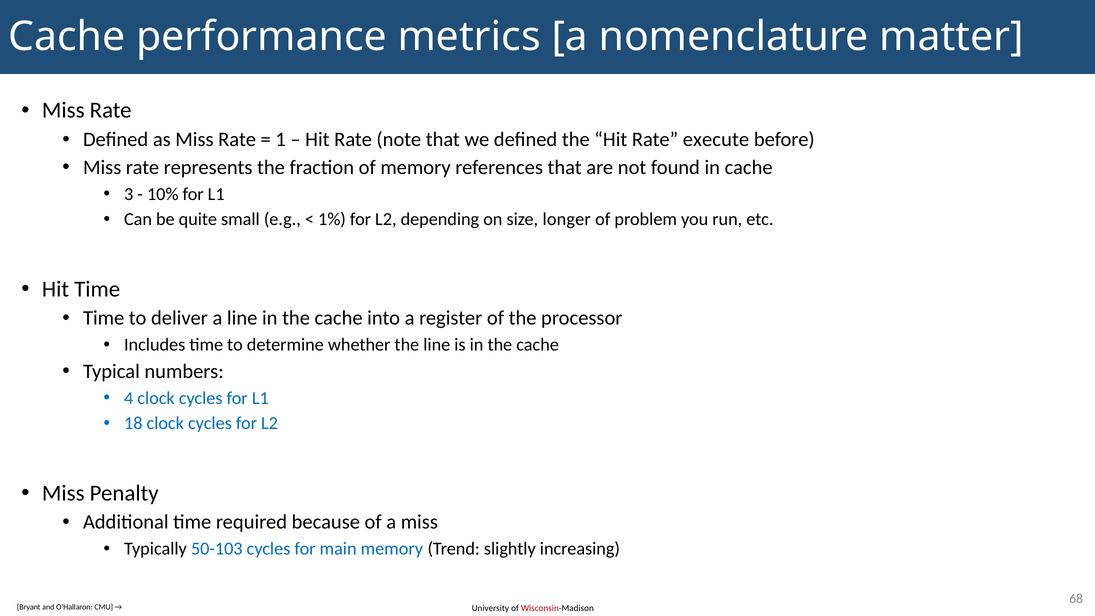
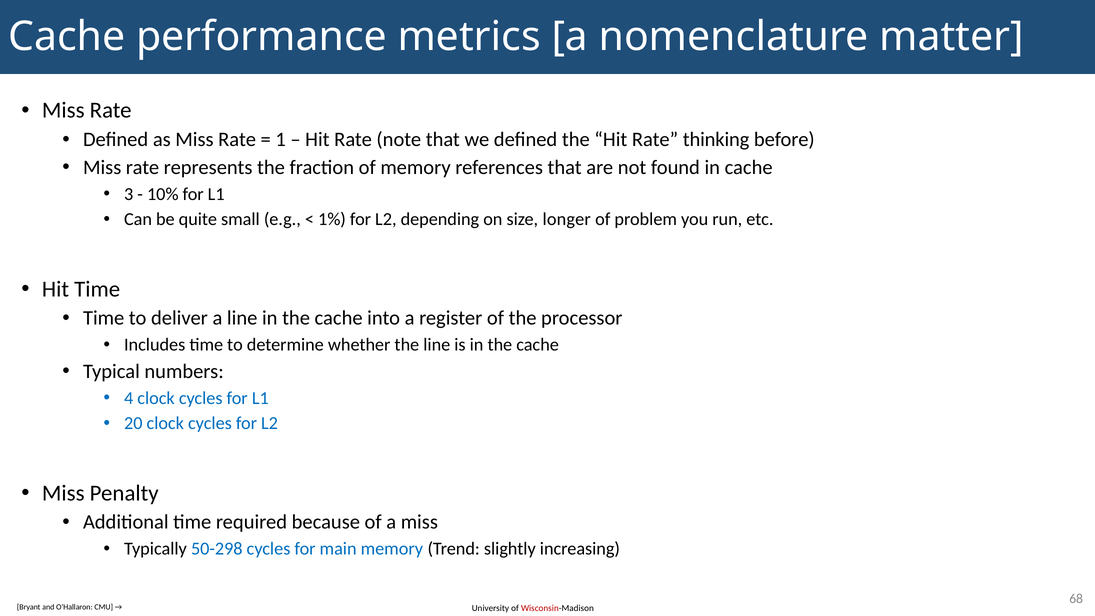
execute: execute -> thinking
18: 18 -> 20
50-103: 50-103 -> 50-298
